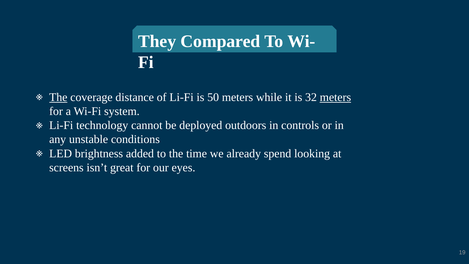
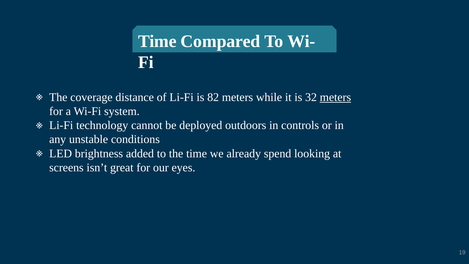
They at (157, 41): They -> Time
The at (58, 97) underline: present -> none
50: 50 -> 82
